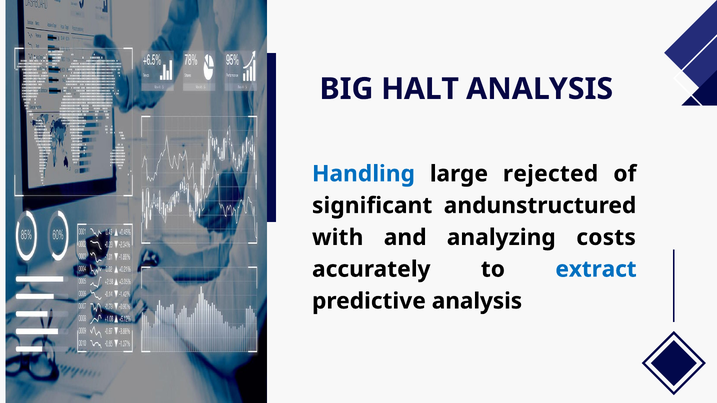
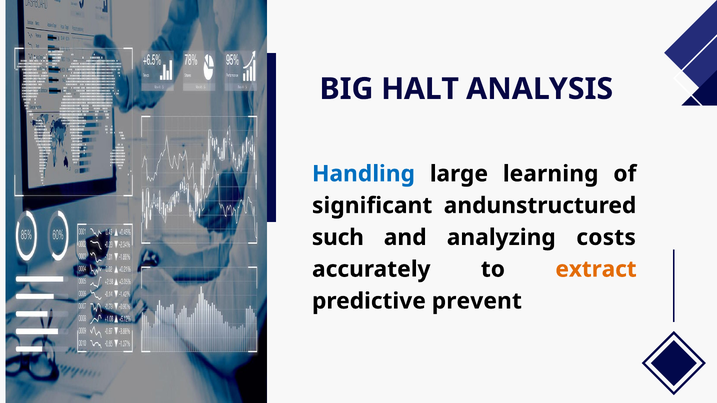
rejected: rejected -> learning
with: with -> such
extract colour: blue -> orange
predictive analysis: analysis -> prevent
